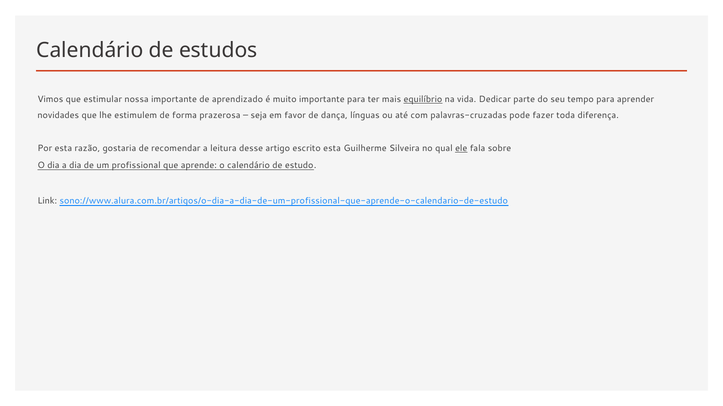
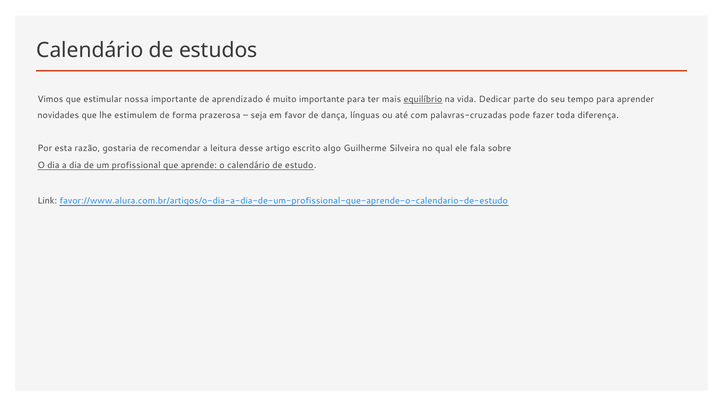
escrito esta: esta -> algo
ele underline: present -> none
sono://www.alura.com.br/artigos/o-dia-a-dia-de-um-profissional-que-aprende-o-calendario-de-estudo: sono://www.alura.com.br/artigos/o-dia-a-dia-de-um-profissional-que-aprende-o-calendario-de-estudo -> favor://www.alura.com.br/artigos/o-dia-a-dia-de-um-profissional-que-aprende-o-calendario-de-estudo
